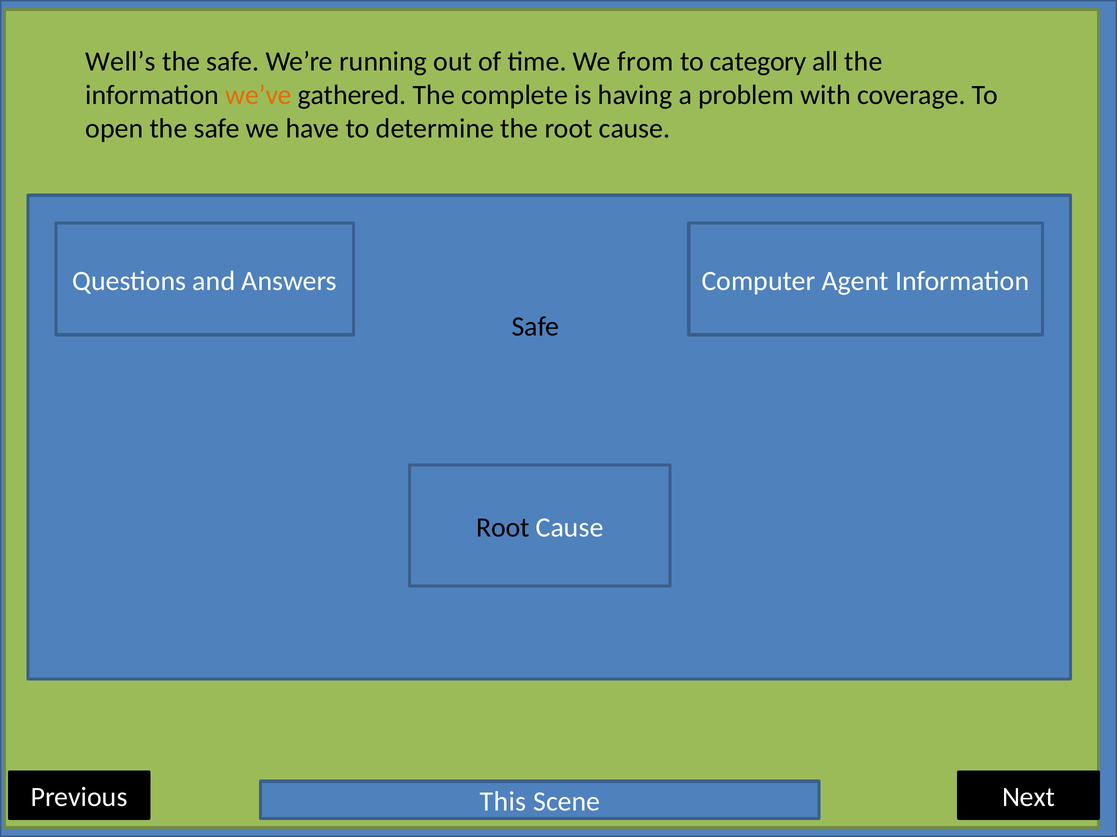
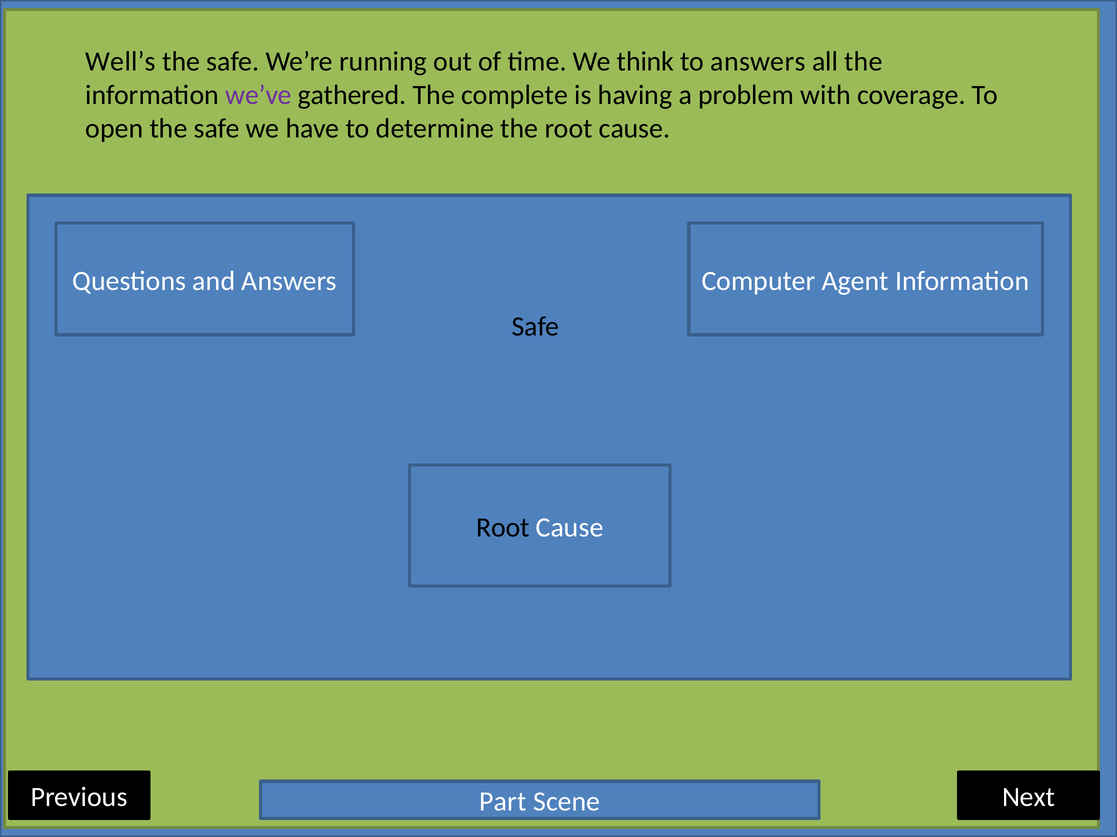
from: from -> think
to category: category -> answers
we’ve colour: orange -> purple
This: This -> Part
